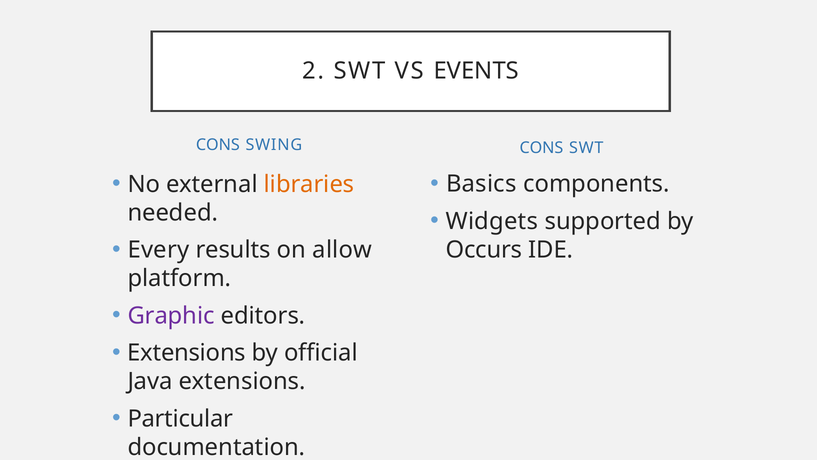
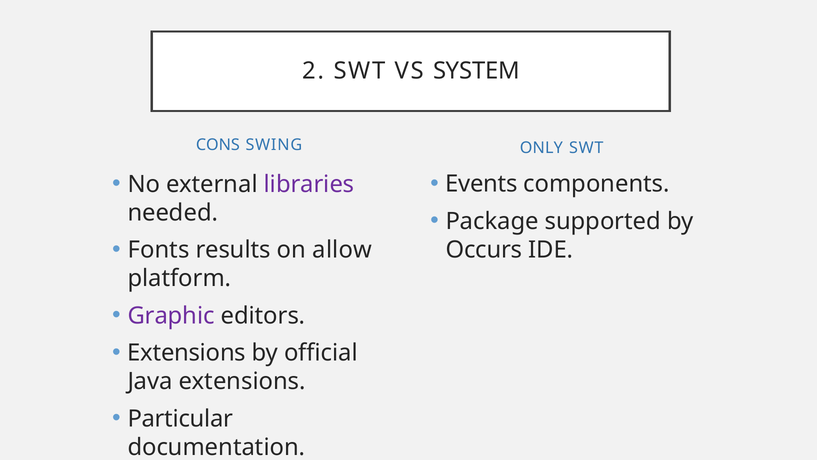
EVENTS: EVENTS -> SYSTEM
CONS at (541, 148): CONS -> ONLY
libraries colour: orange -> purple
Basics: Basics -> Events
Widgets: Widgets -> Package
Every: Every -> Fonts
